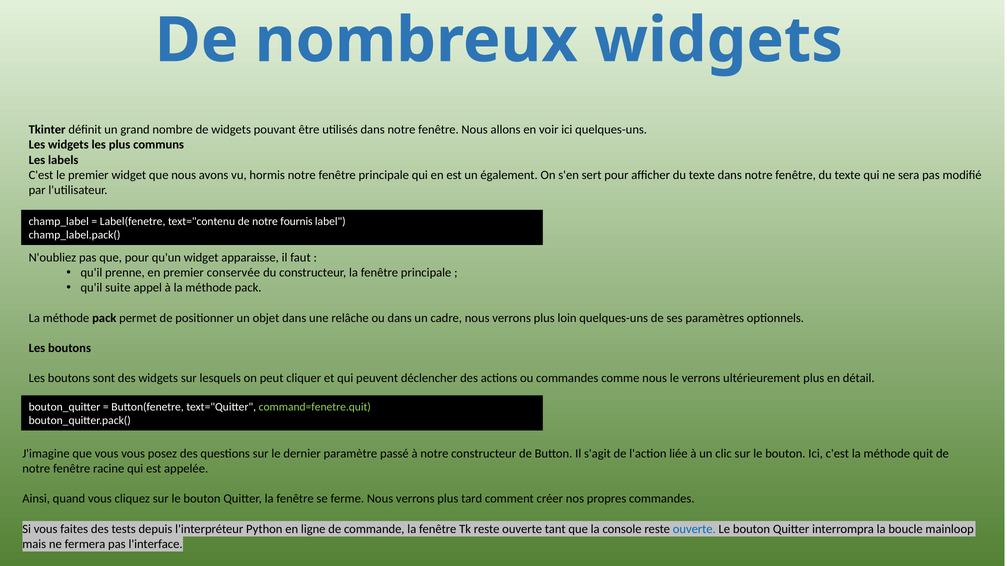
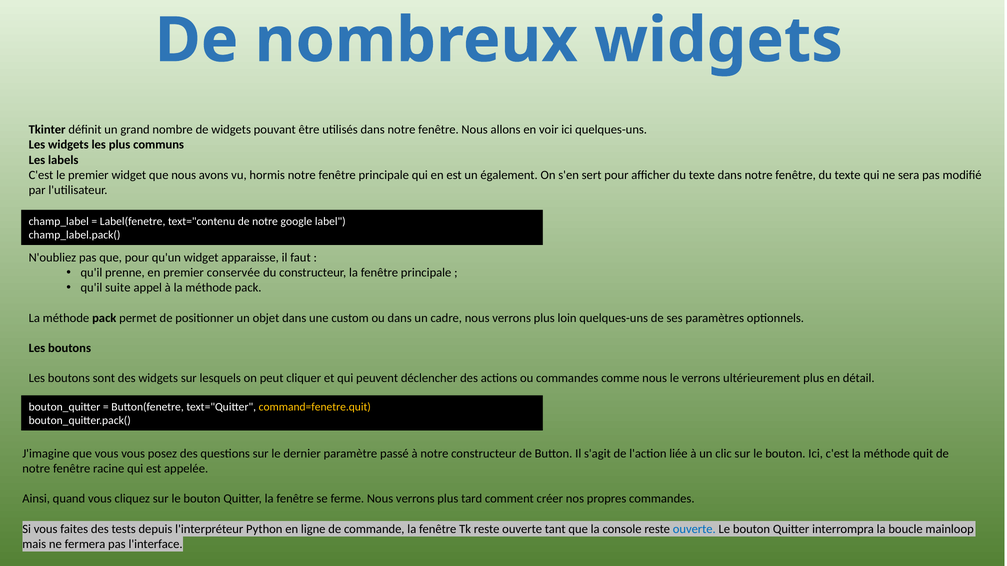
fournis: fournis -> google
relâche: relâche -> custom
command=fenetre.quit colour: light green -> yellow
